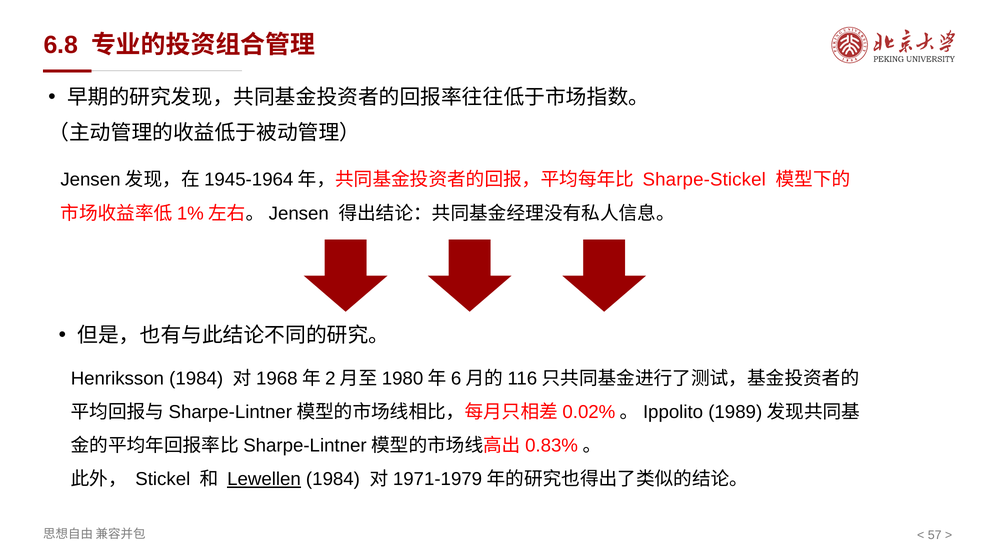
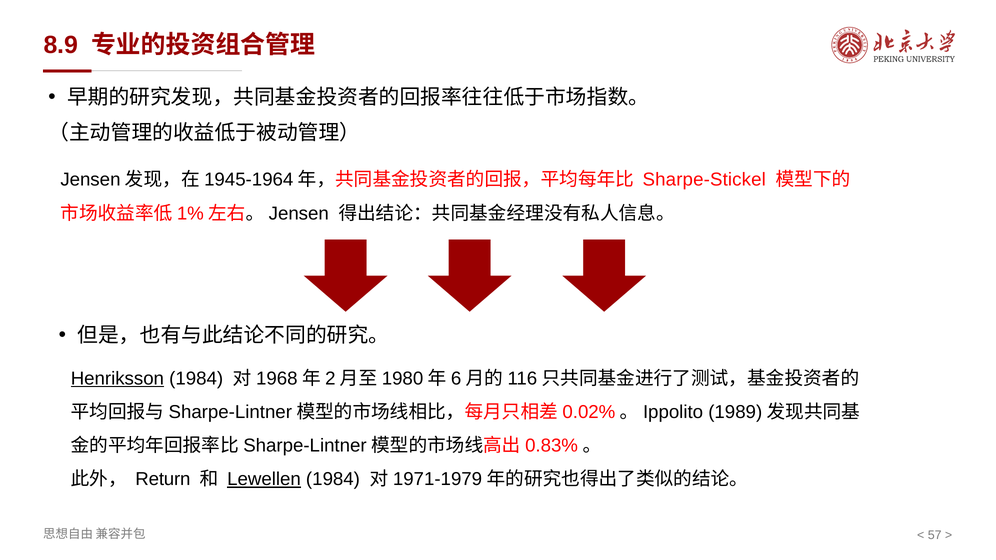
6.8: 6.8 -> 8.9
Henriksson underline: none -> present
Stickel: Stickel -> Return
